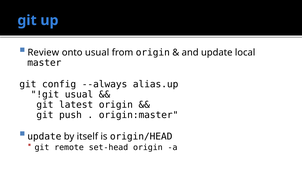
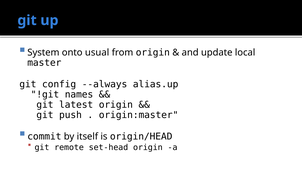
Review: Review -> System
!git usual: usual -> names
update at (44, 136): update -> commit
